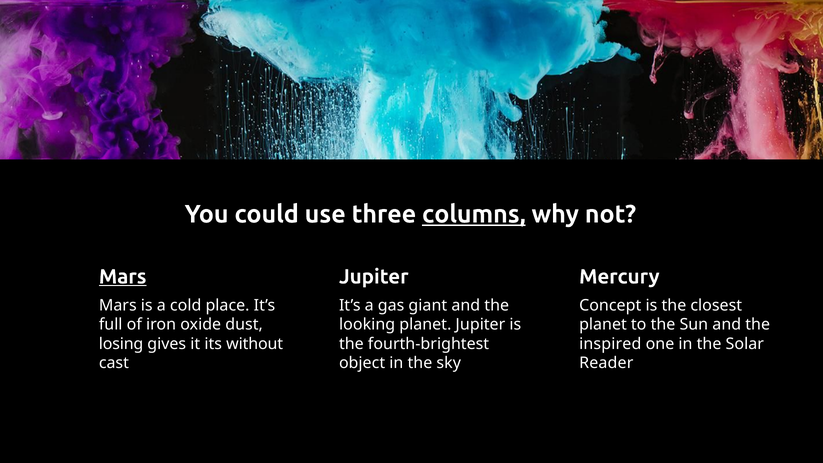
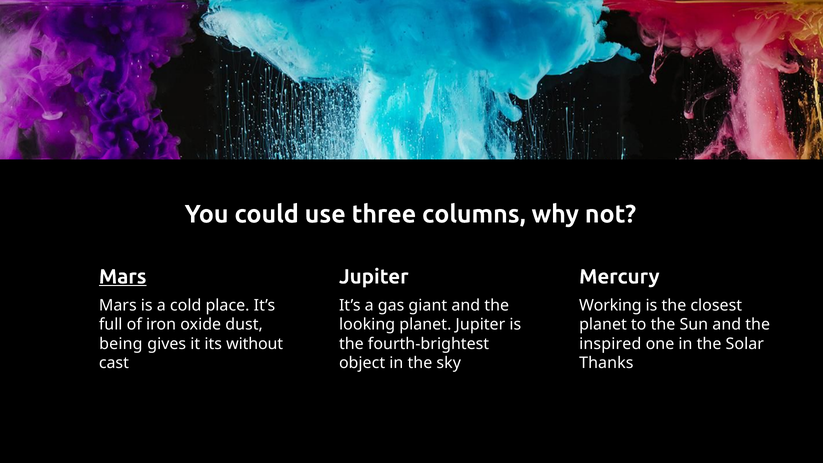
columns underline: present -> none
Concept: Concept -> Working
losing: losing -> being
Reader: Reader -> Thanks
